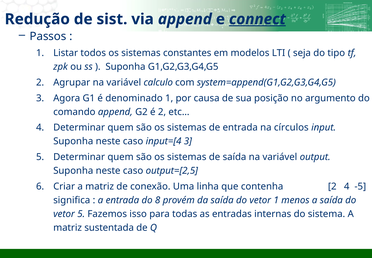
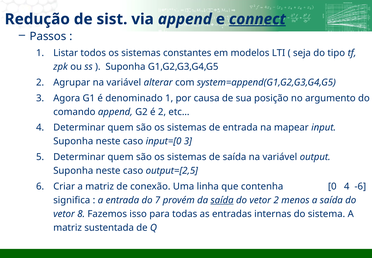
calculo: calculo -> alterar
círculos: círculos -> mapear
input=[4: input=[4 -> input=[0
contenha 2: 2 -> 0
-5: -5 -> -6
8: 8 -> 7
saída at (222, 200) underline: none -> present
vetor 1: 1 -> 2
vetor 5: 5 -> 8
